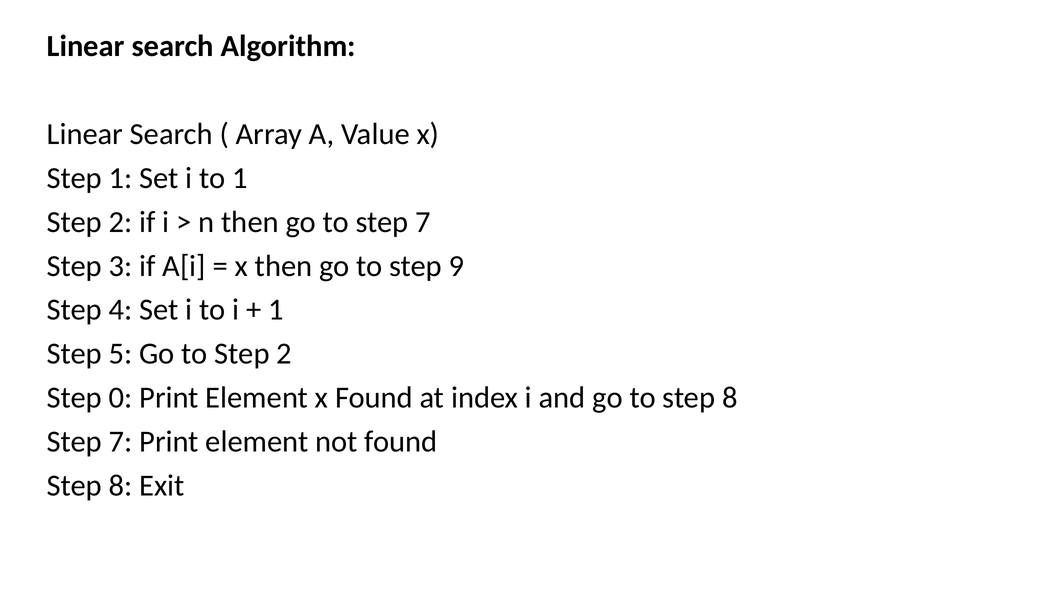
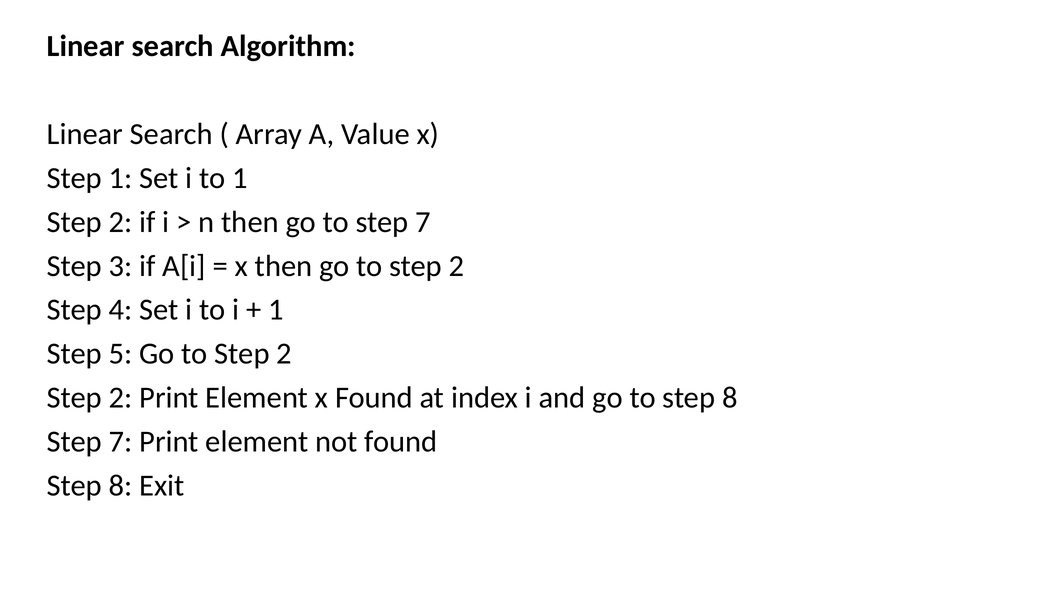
9 at (457, 266): 9 -> 2
0 at (121, 398): 0 -> 2
